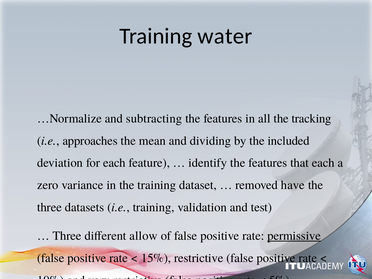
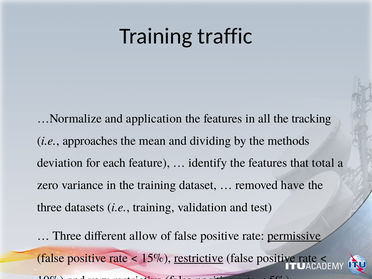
water: water -> traffic
subtracting: subtracting -> application
included: included -> methods
that each: each -> total
restrictive at (199, 258) underline: none -> present
